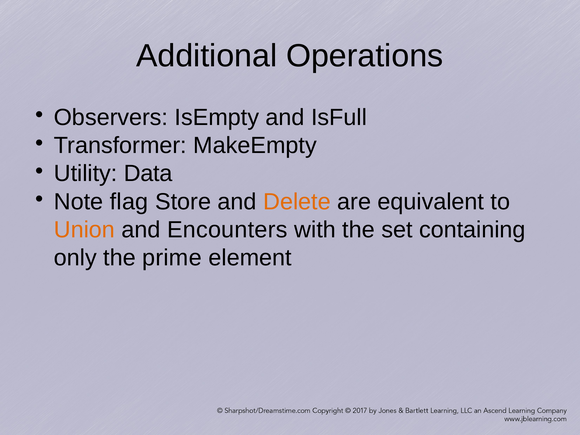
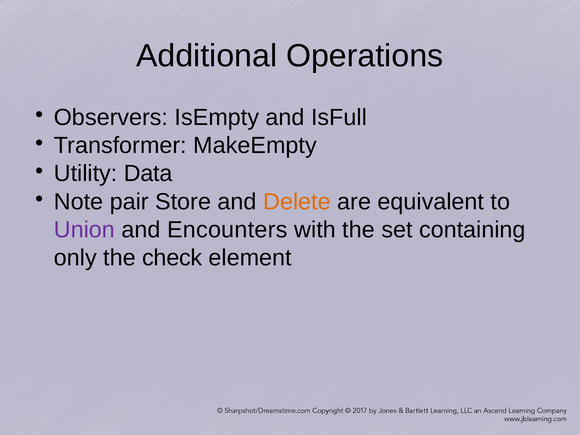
flag: flag -> pair
Union colour: orange -> purple
prime: prime -> check
